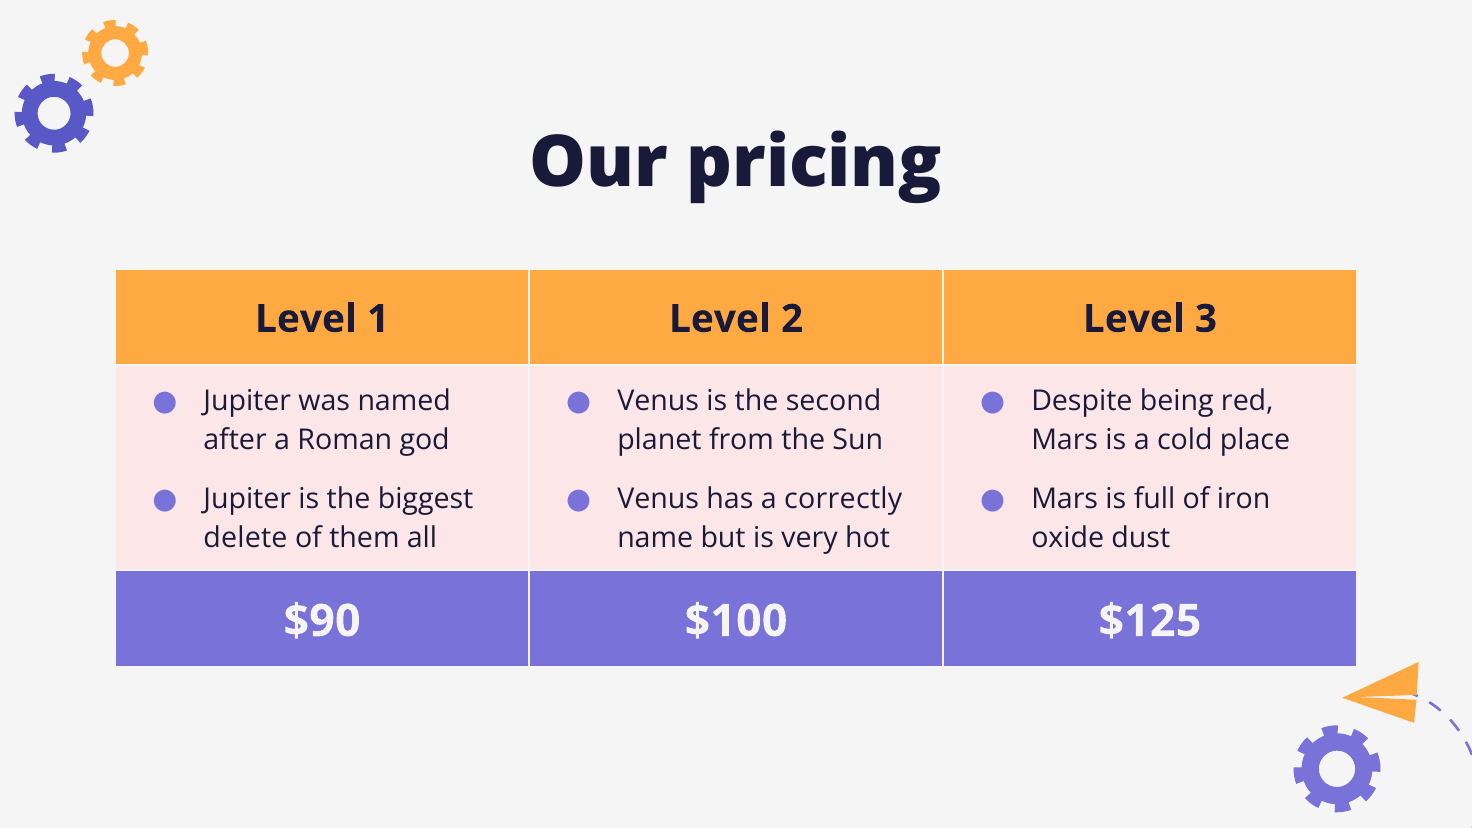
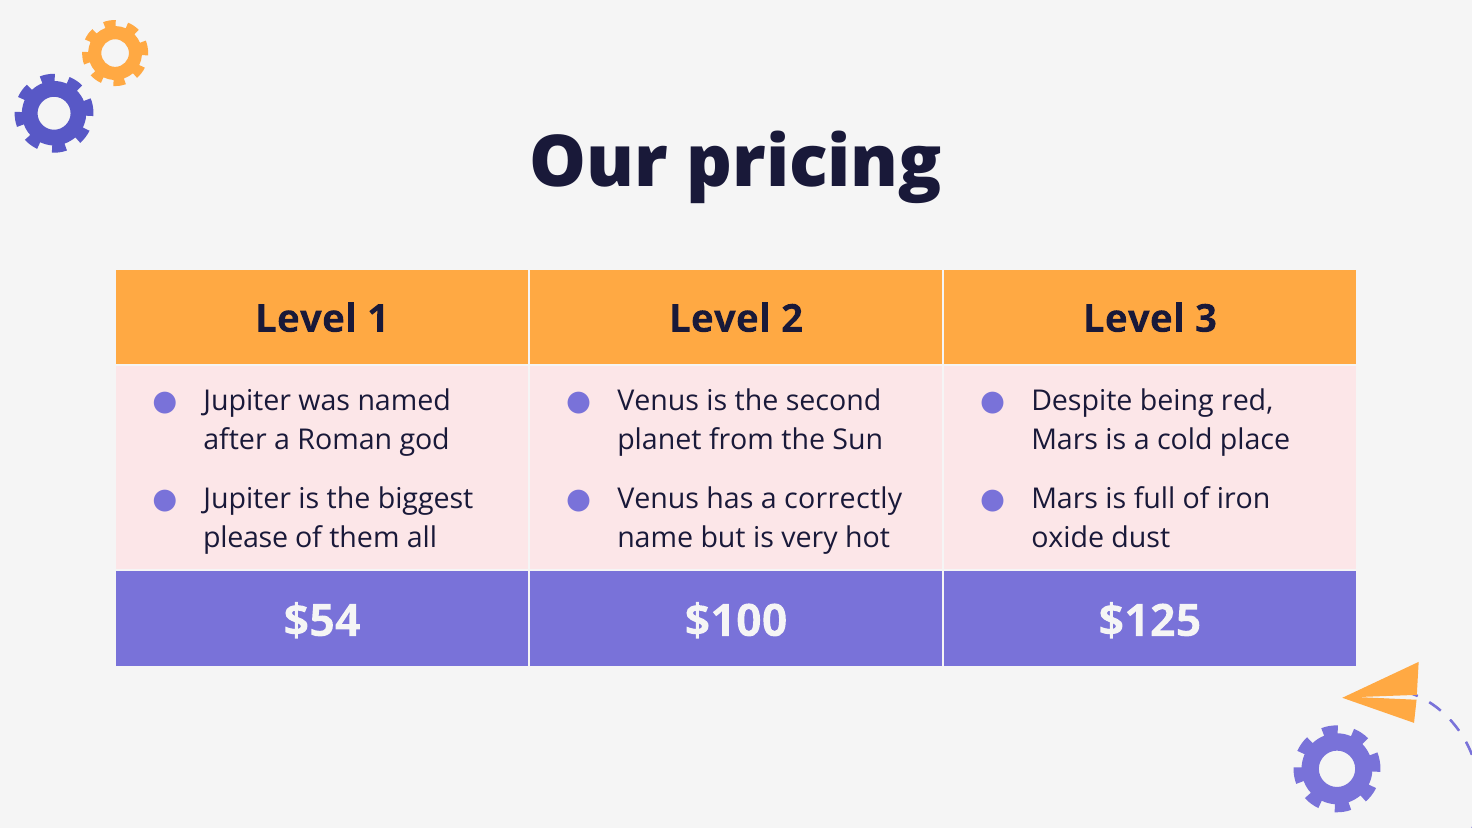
delete: delete -> please
$90: $90 -> $54
